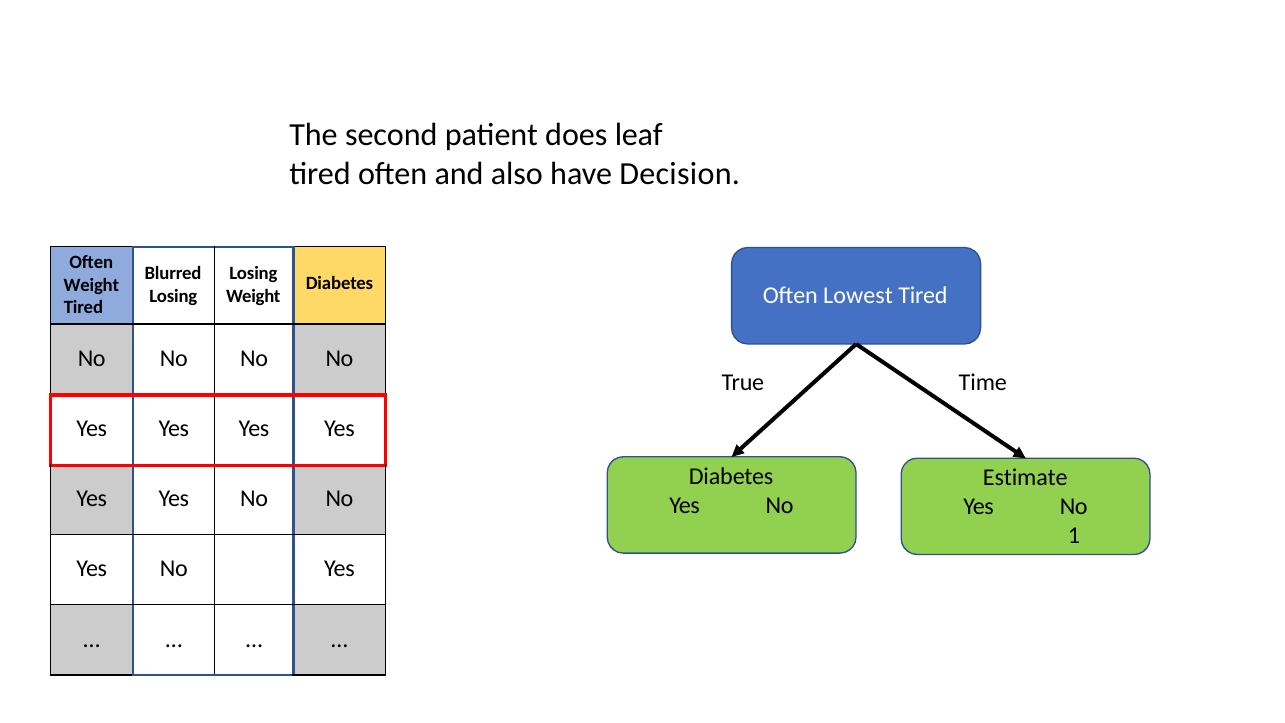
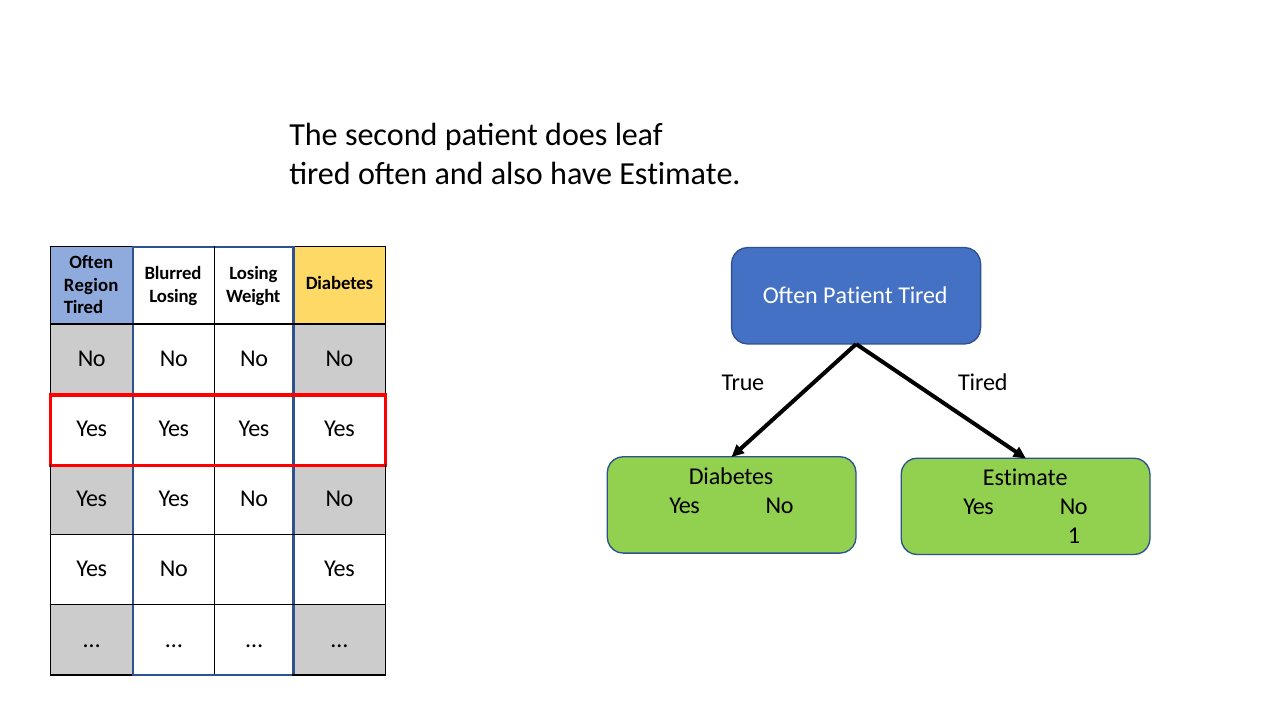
have Decision: Decision -> Estimate
Weight at (91, 285): Weight -> Region
Often Lowest: Lowest -> Patient
True Time: Time -> Tired
